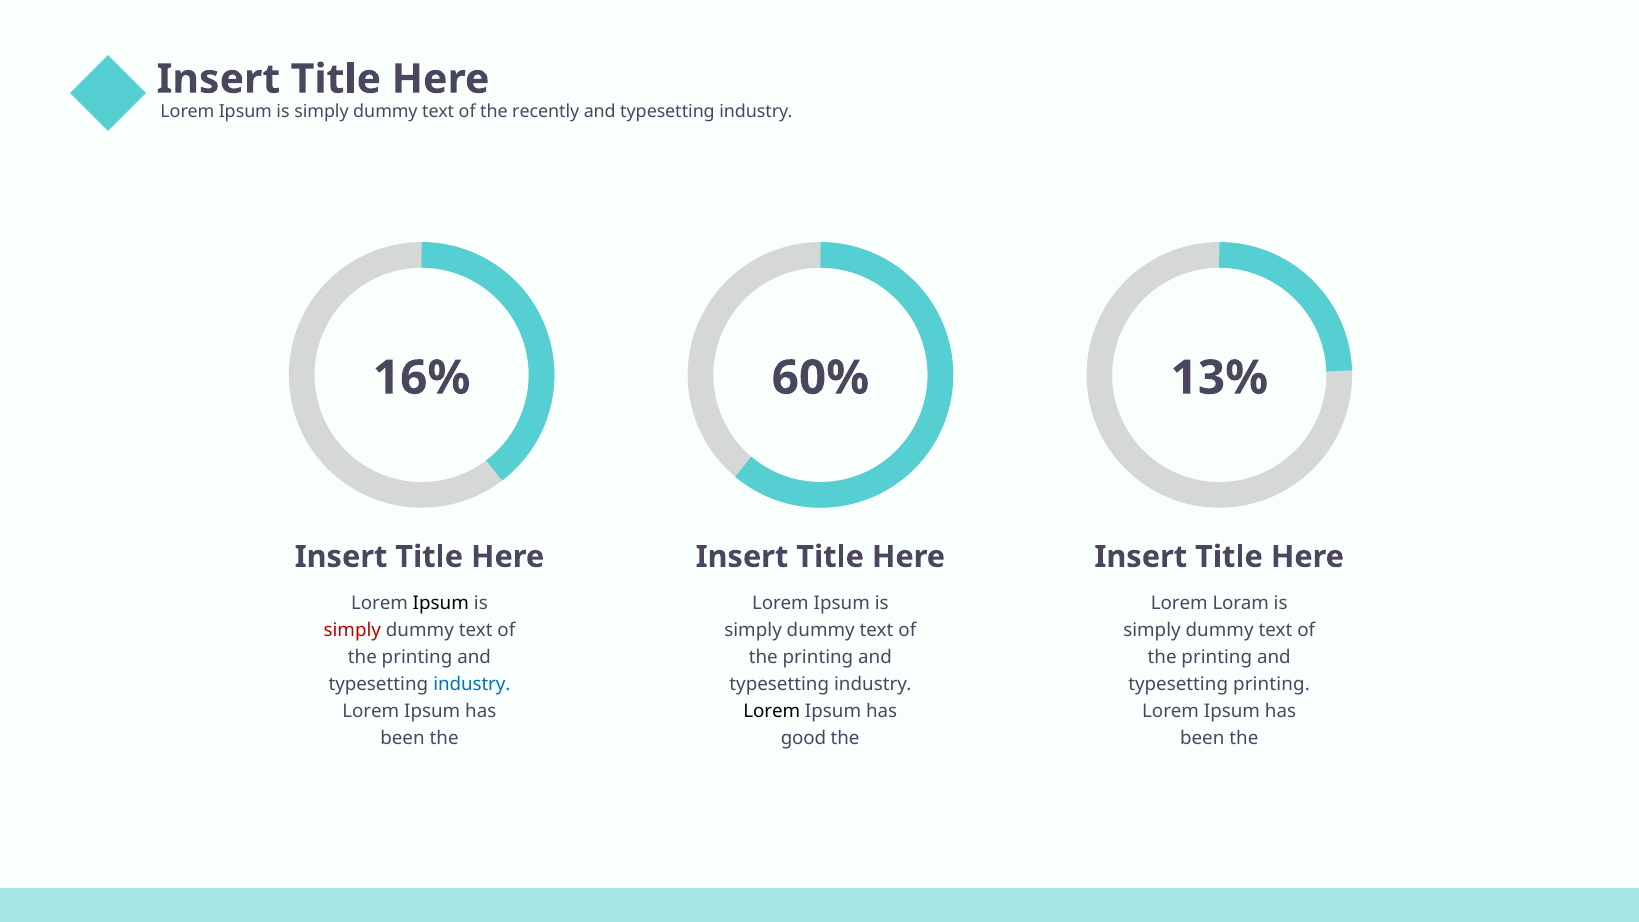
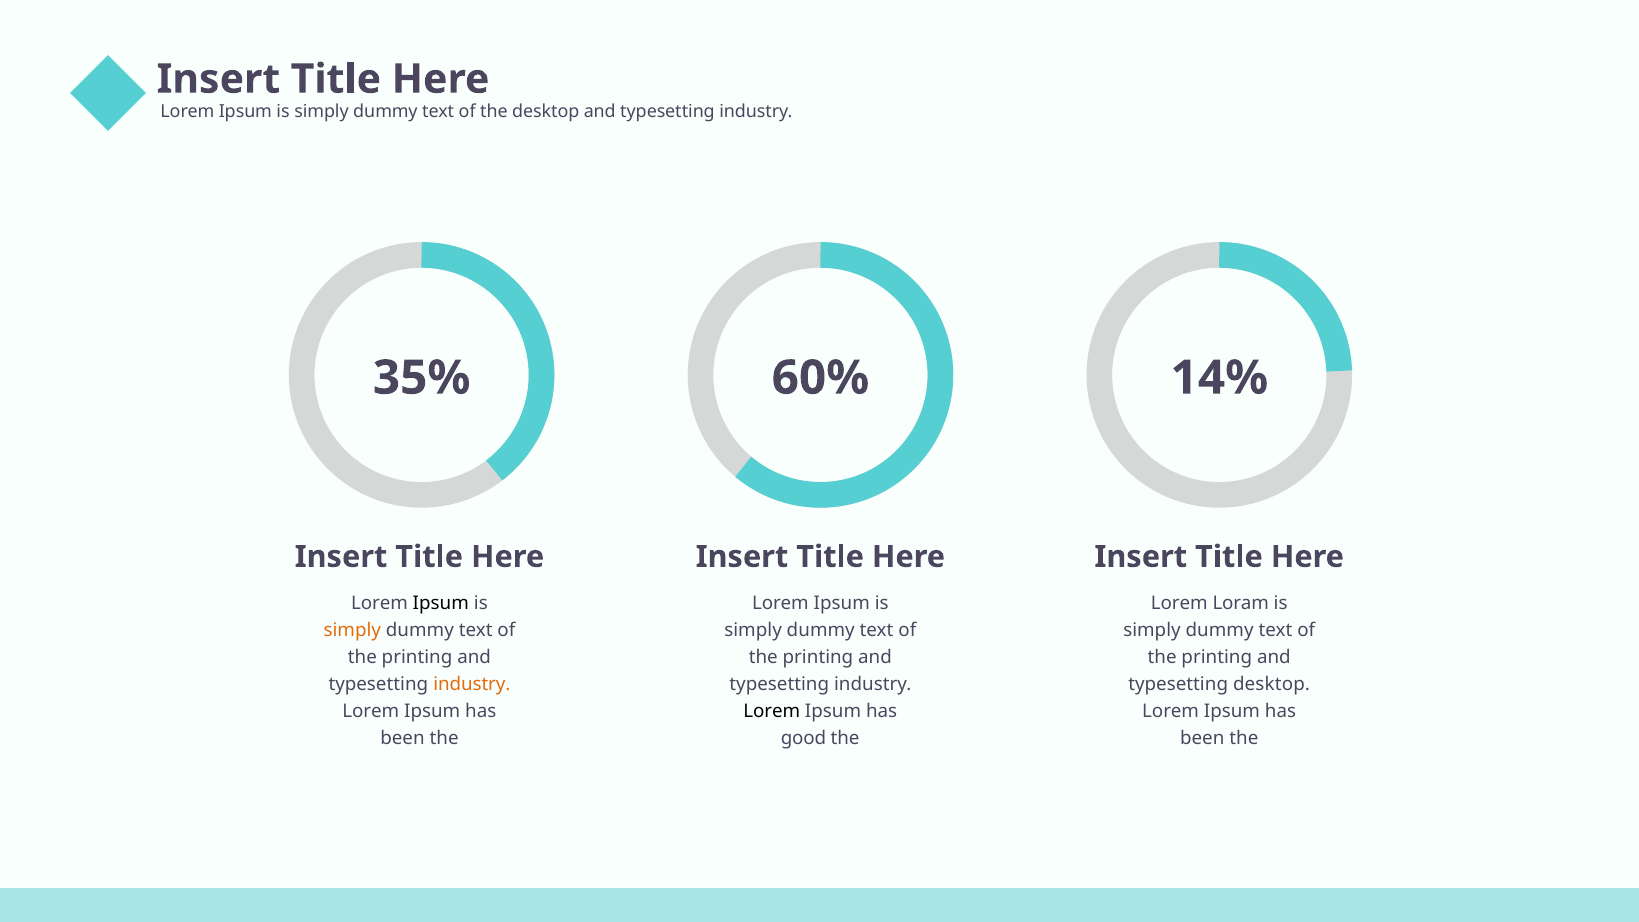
the recently: recently -> desktop
16%: 16% -> 35%
13%: 13% -> 14%
simply at (352, 630) colour: red -> orange
industry at (472, 684) colour: blue -> orange
typesetting printing: printing -> desktop
